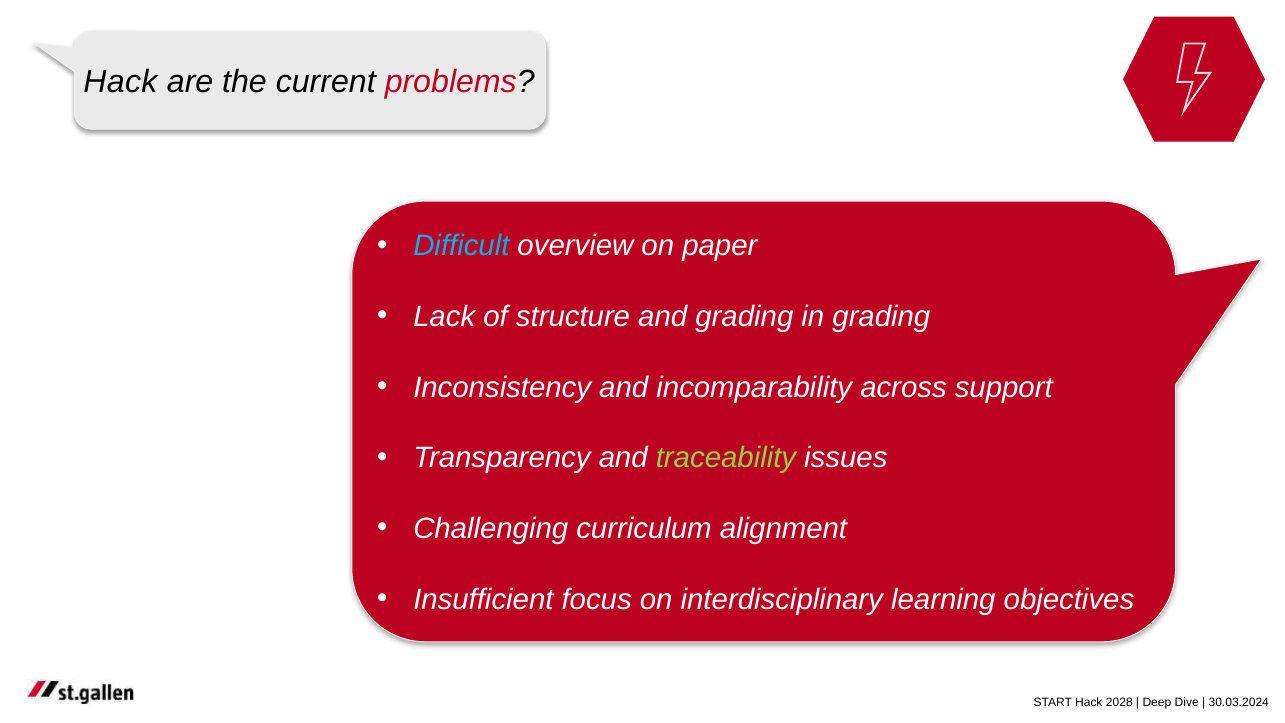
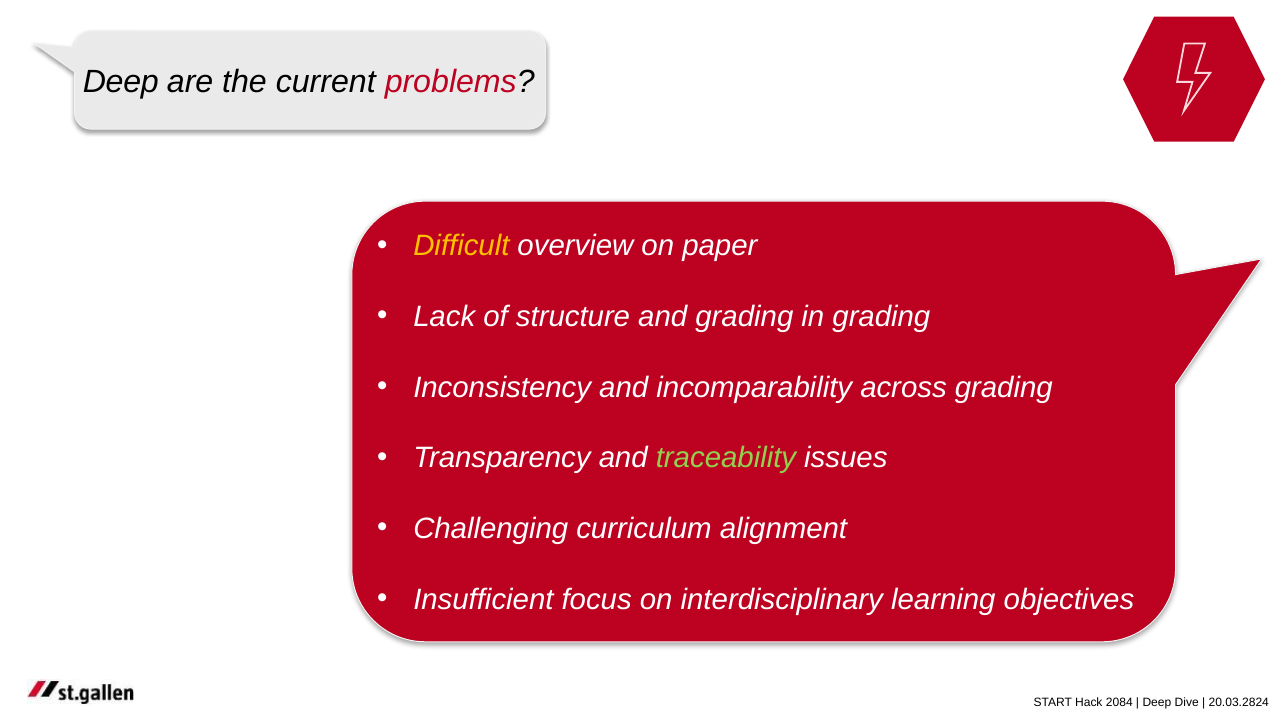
Hack at (120, 82): Hack -> Deep
Difficult colour: light blue -> yellow
across support: support -> grading
2028: 2028 -> 2084
30.03.2024: 30.03.2024 -> 20.03.2824
